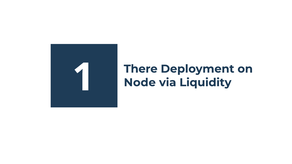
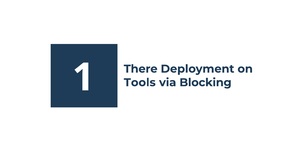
Node: Node -> Tools
Liquidity: Liquidity -> Blocking
